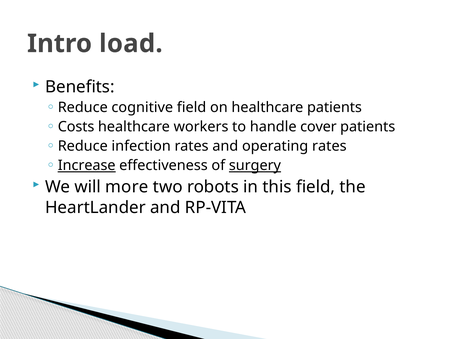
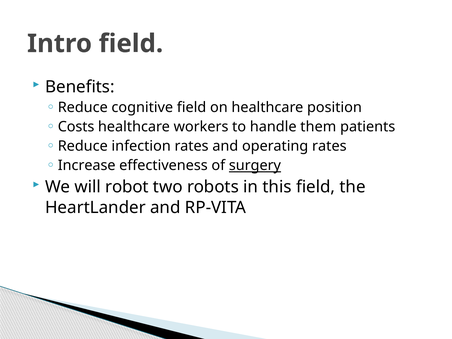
Intro load: load -> field
healthcare patients: patients -> position
cover: cover -> them
Increase underline: present -> none
more: more -> robot
